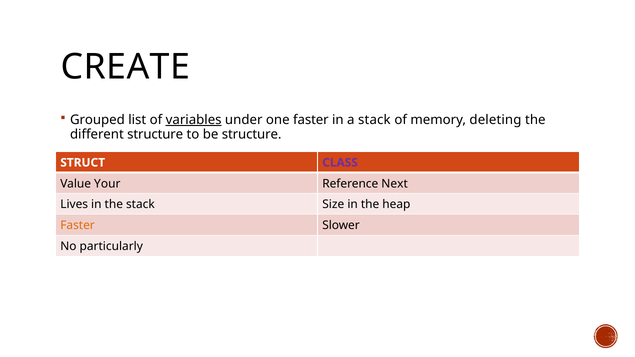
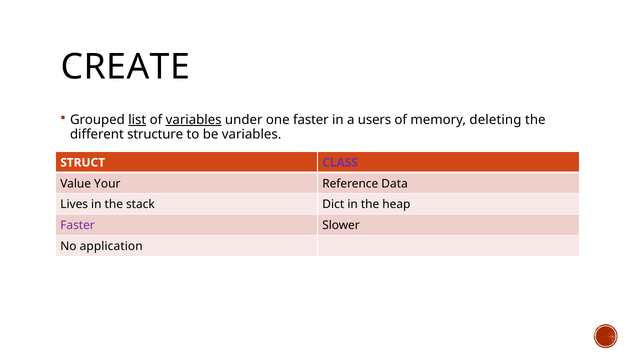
list underline: none -> present
a stack: stack -> users
be structure: structure -> variables
Next: Next -> Data
Size: Size -> Dict
Faster at (78, 226) colour: orange -> purple
particularly: particularly -> application
